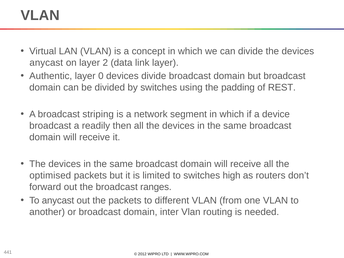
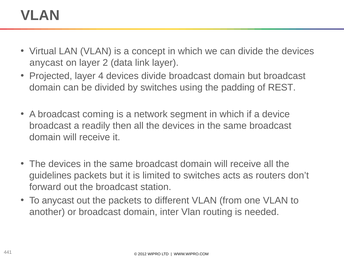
Authentic: Authentic -> Projected
0: 0 -> 4
striping: striping -> coming
optimised: optimised -> guidelines
high: high -> acts
ranges: ranges -> station
